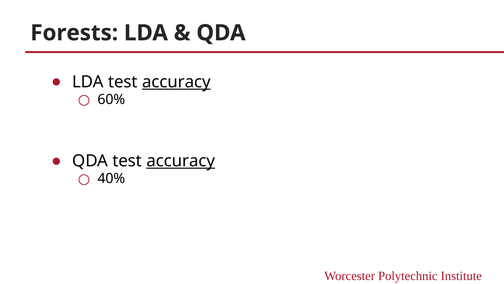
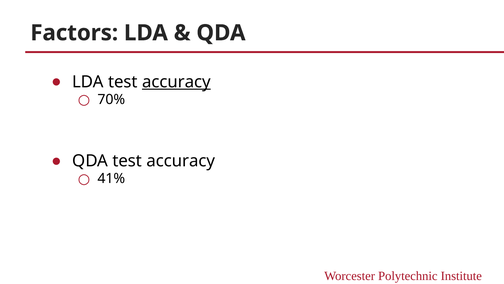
Forests: Forests -> Factors
60%: 60% -> 70%
accuracy at (181, 161) underline: present -> none
40%: 40% -> 41%
